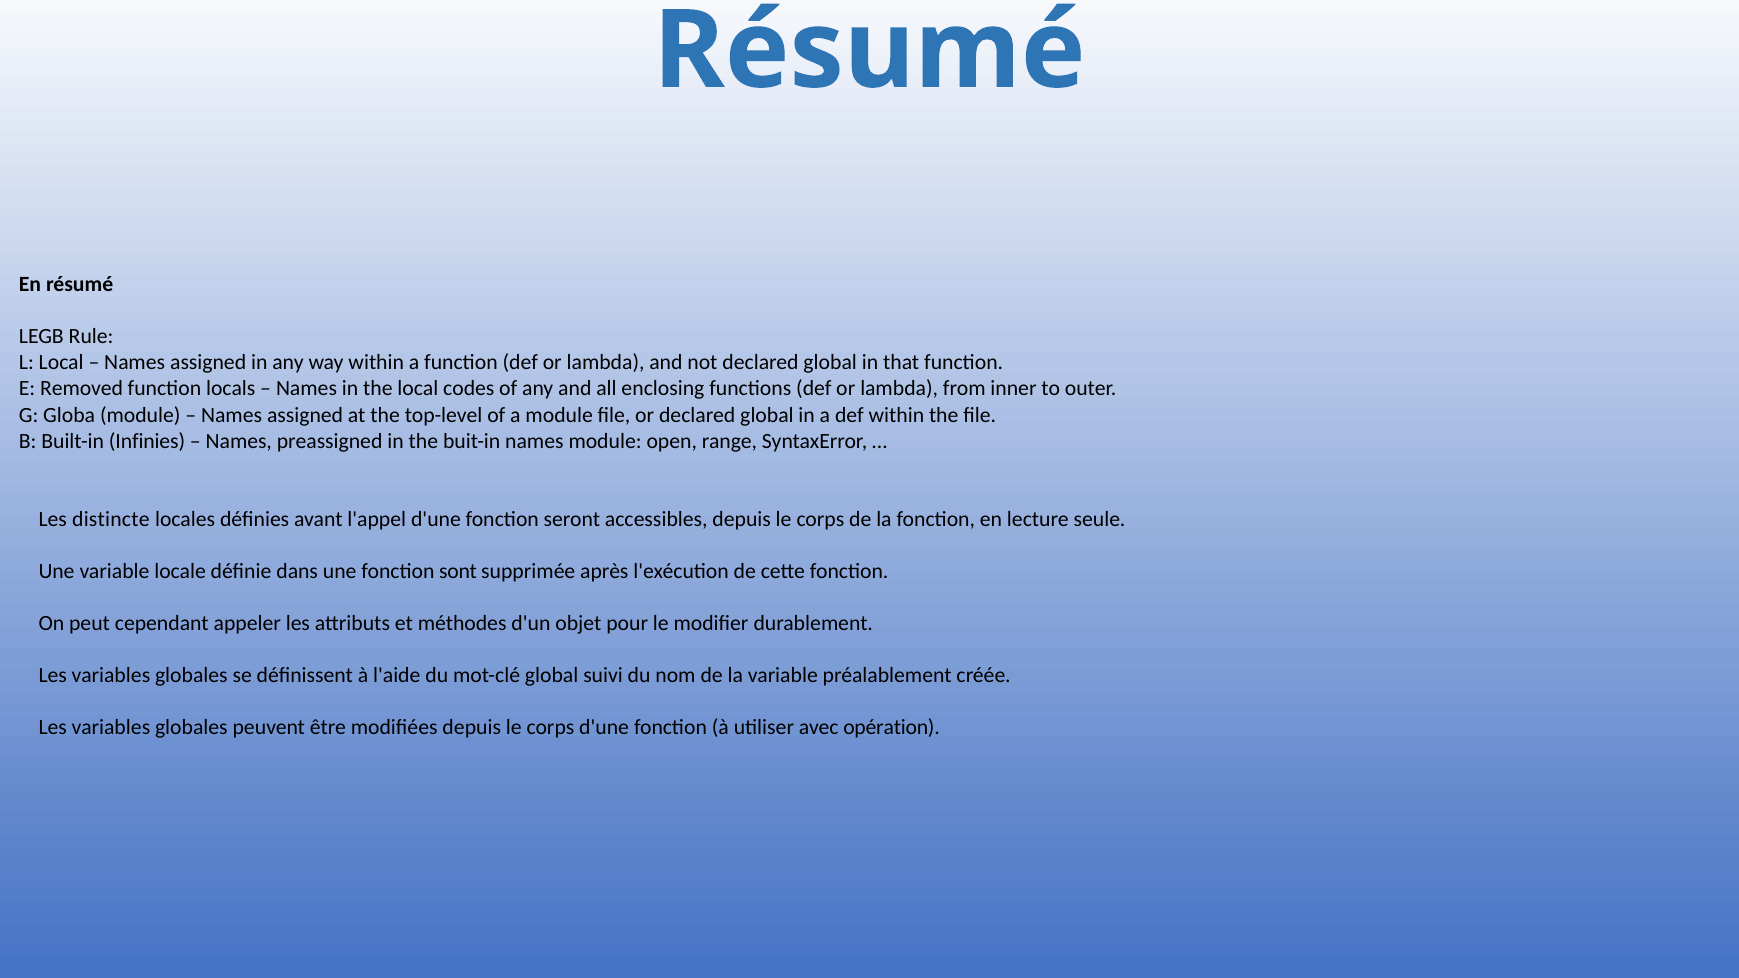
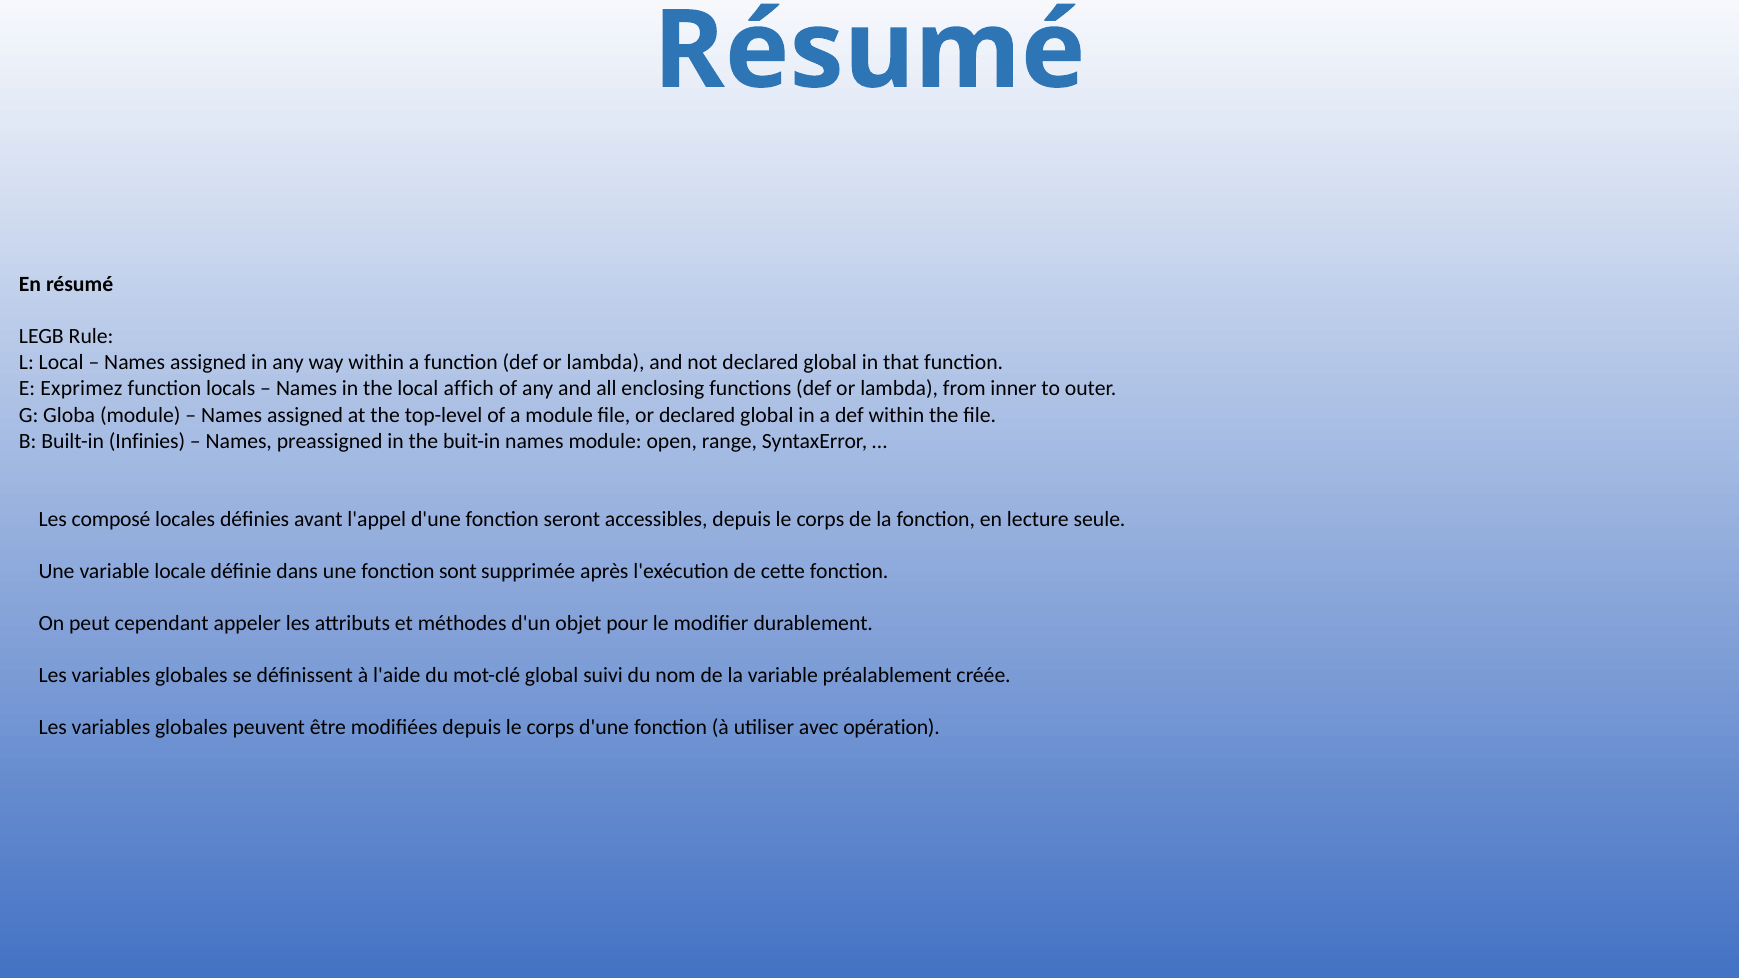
Removed: Removed -> Exprimez
codes: codes -> affich
distincte: distincte -> composé
